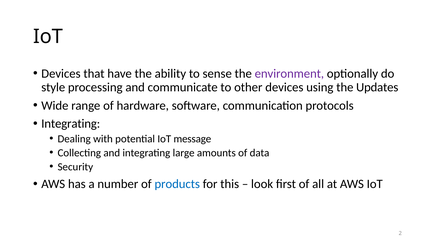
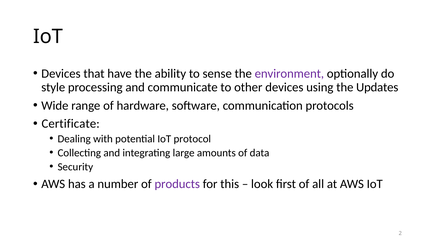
Integrating at (71, 124): Integrating -> Certificate
message: message -> protocol
products colour: blue -> purple
